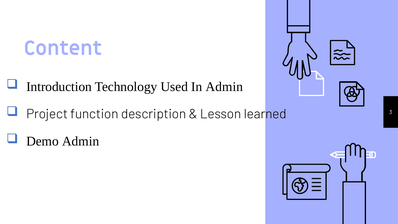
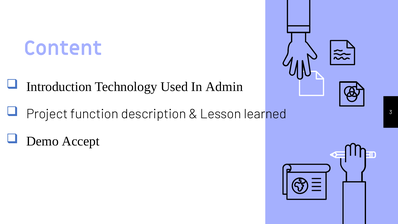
Demo Admin: Admin -> Accept
